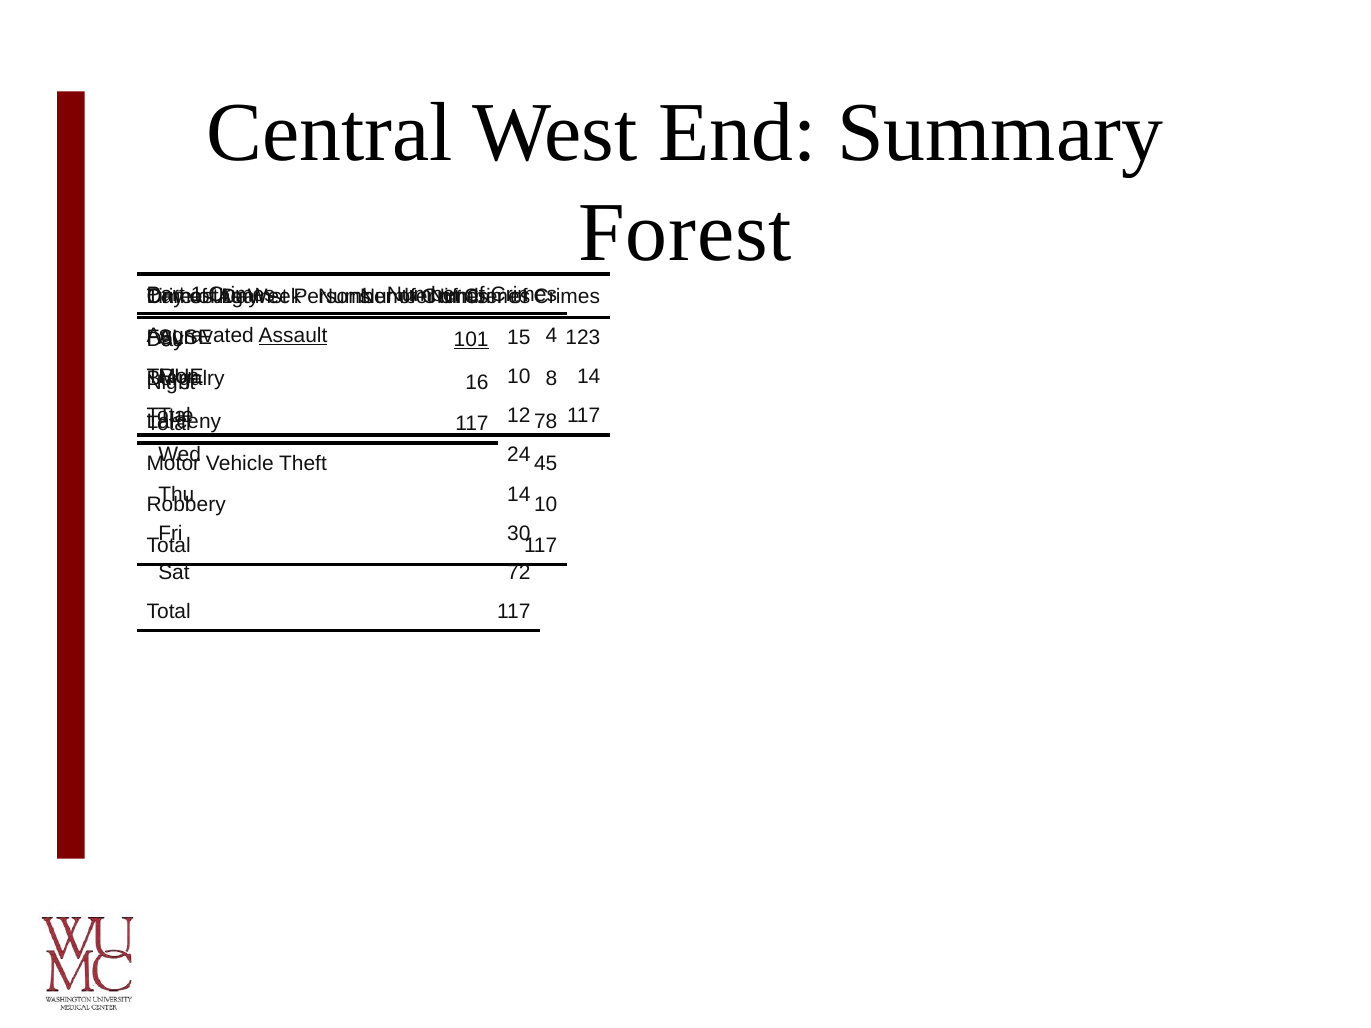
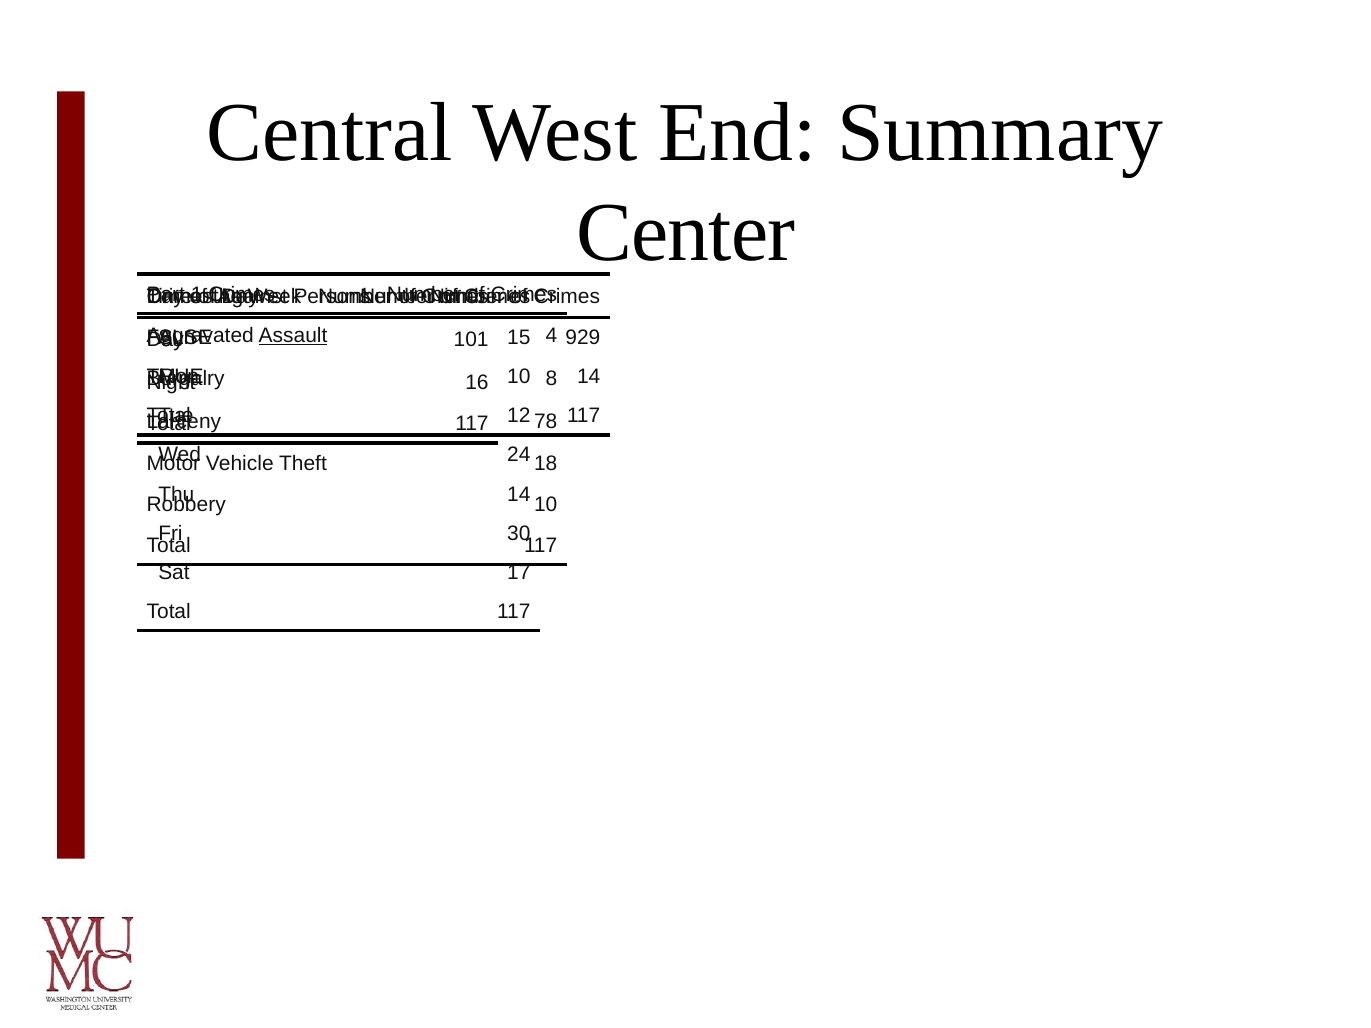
Forest: Forest -> Center
123: 123 -> 929
101 underline: present -> none
45: 45 -> 18
72: 72 -> 17
